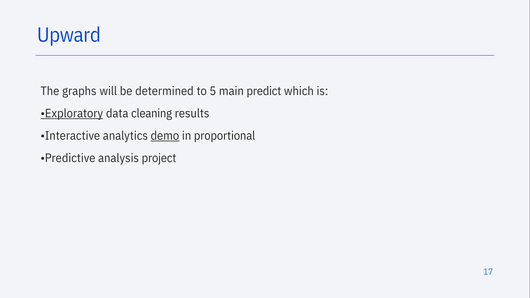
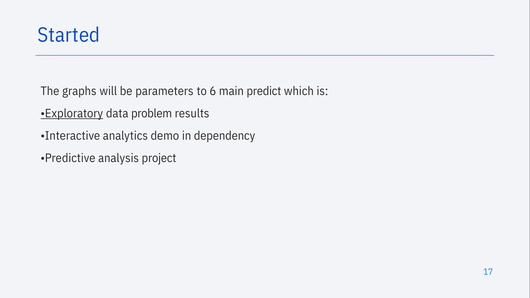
Upward: Upward -> Started
determined: determined -> parameters
5: 5 -> 6
cleaning: cleaning -> problem
demo underline: present -> none
proportional: proportional -> dependency
